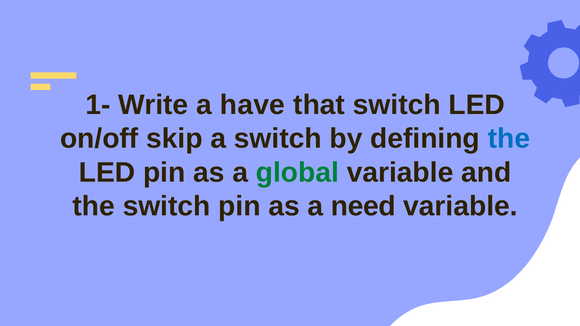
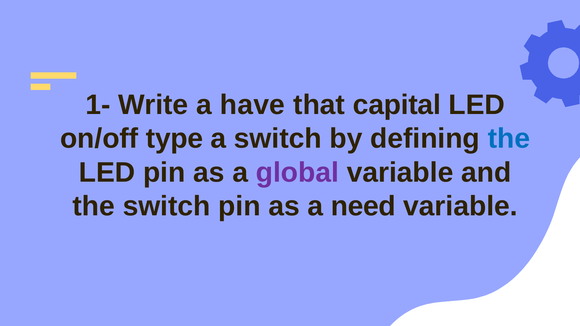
that switch: switch -> capital
skip: skip -> type
global colour: green -> purple
